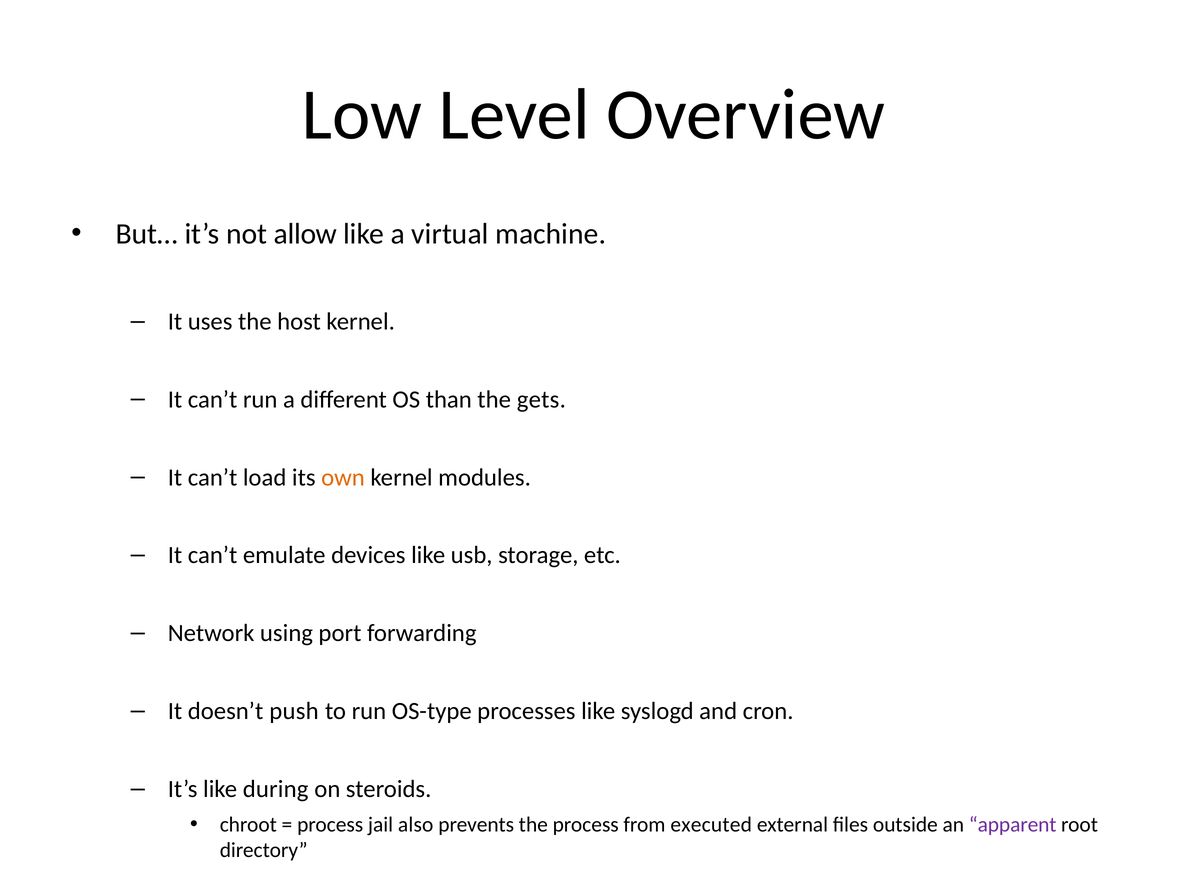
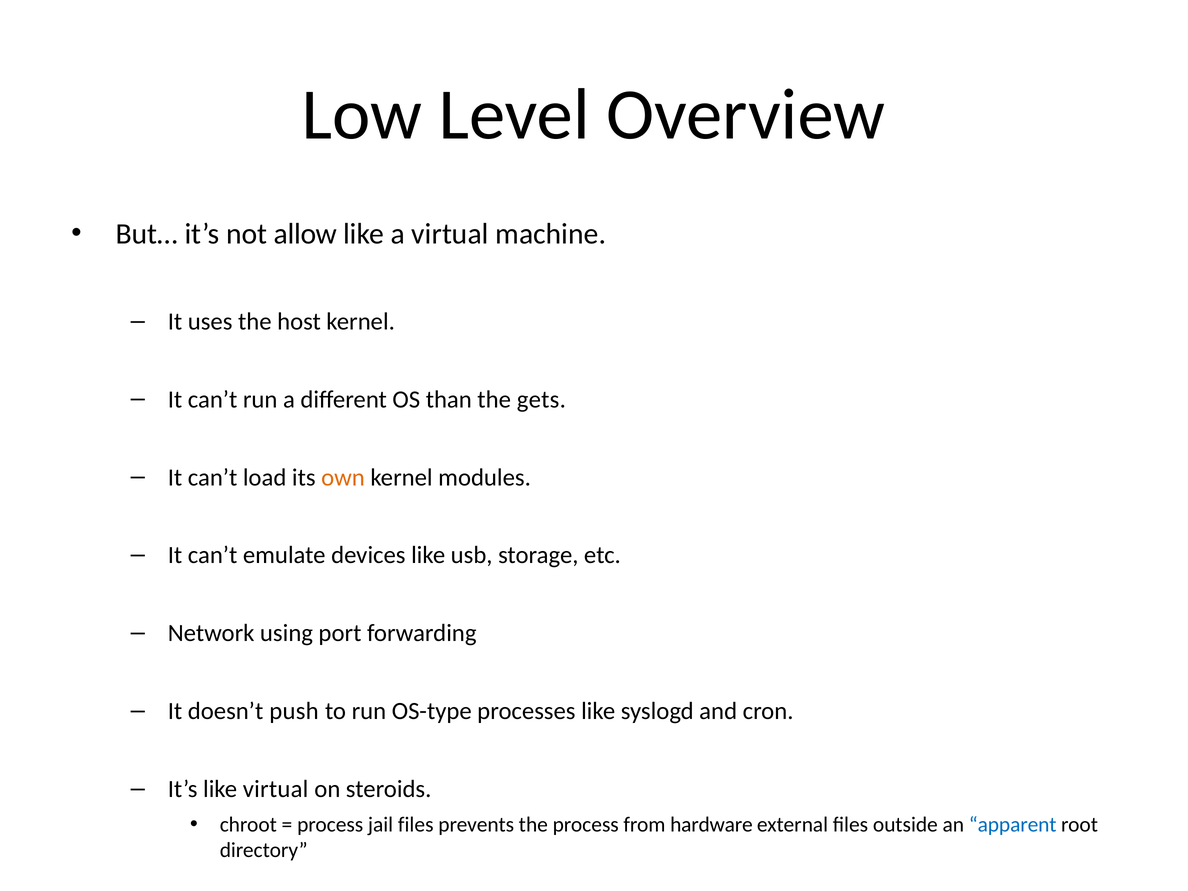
like during: during -> virtual
jail also: also -> files
executed: executed -> hardware
apparent colour: purple -> blue
